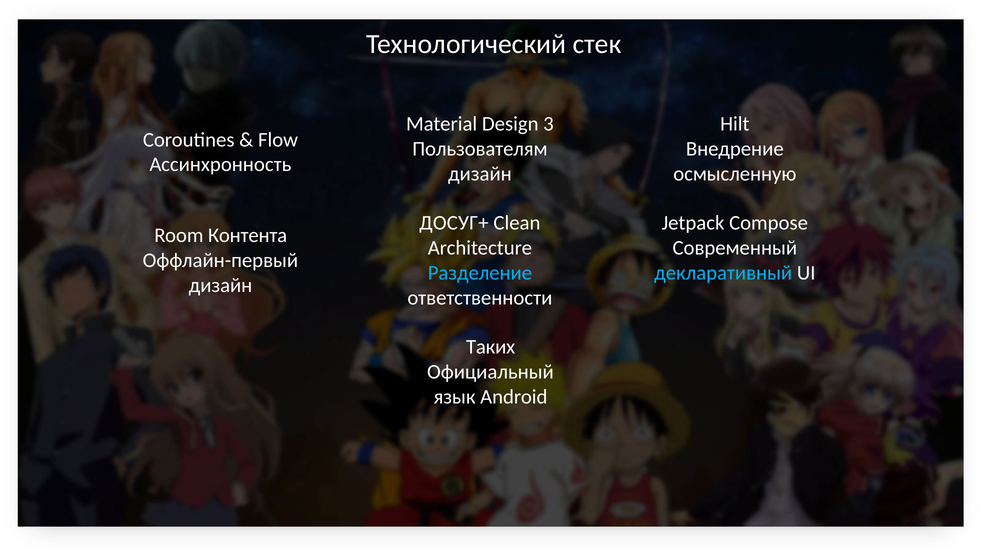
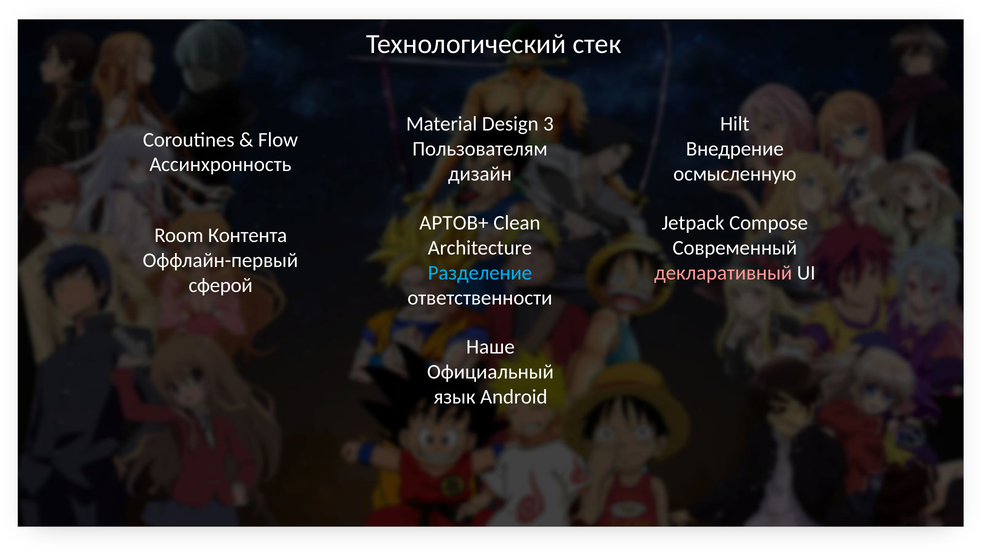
ДОСУГ+: ДОСУГ+ -> АРТОВ+
декларативный colour: light blue -> pink
дизайн at (221, 285): дизайн -> сферой
Таких: Таких -> Наше
